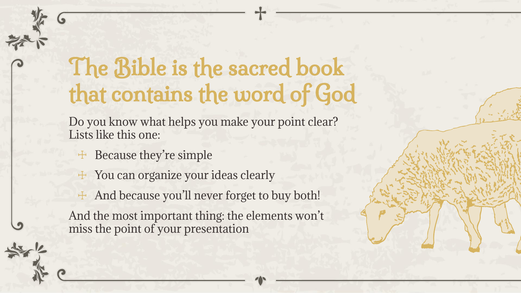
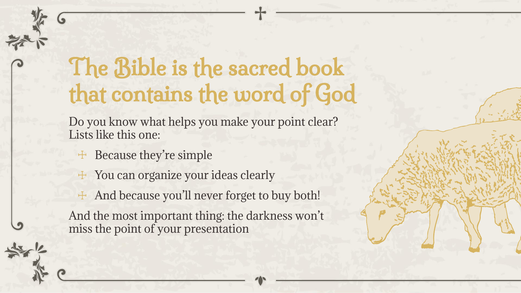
elements: elements -> darkness
